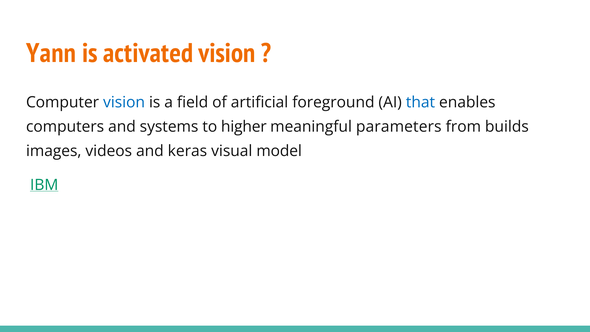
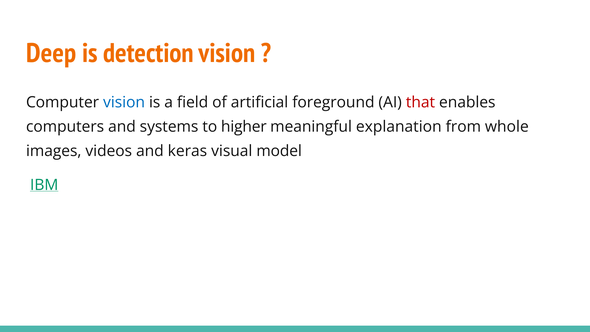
Yann: Yann -> Deep
activated: activated -> detection
that colour: blue -> red
parameters: parameters -> explanation
builds: builds -> whole
